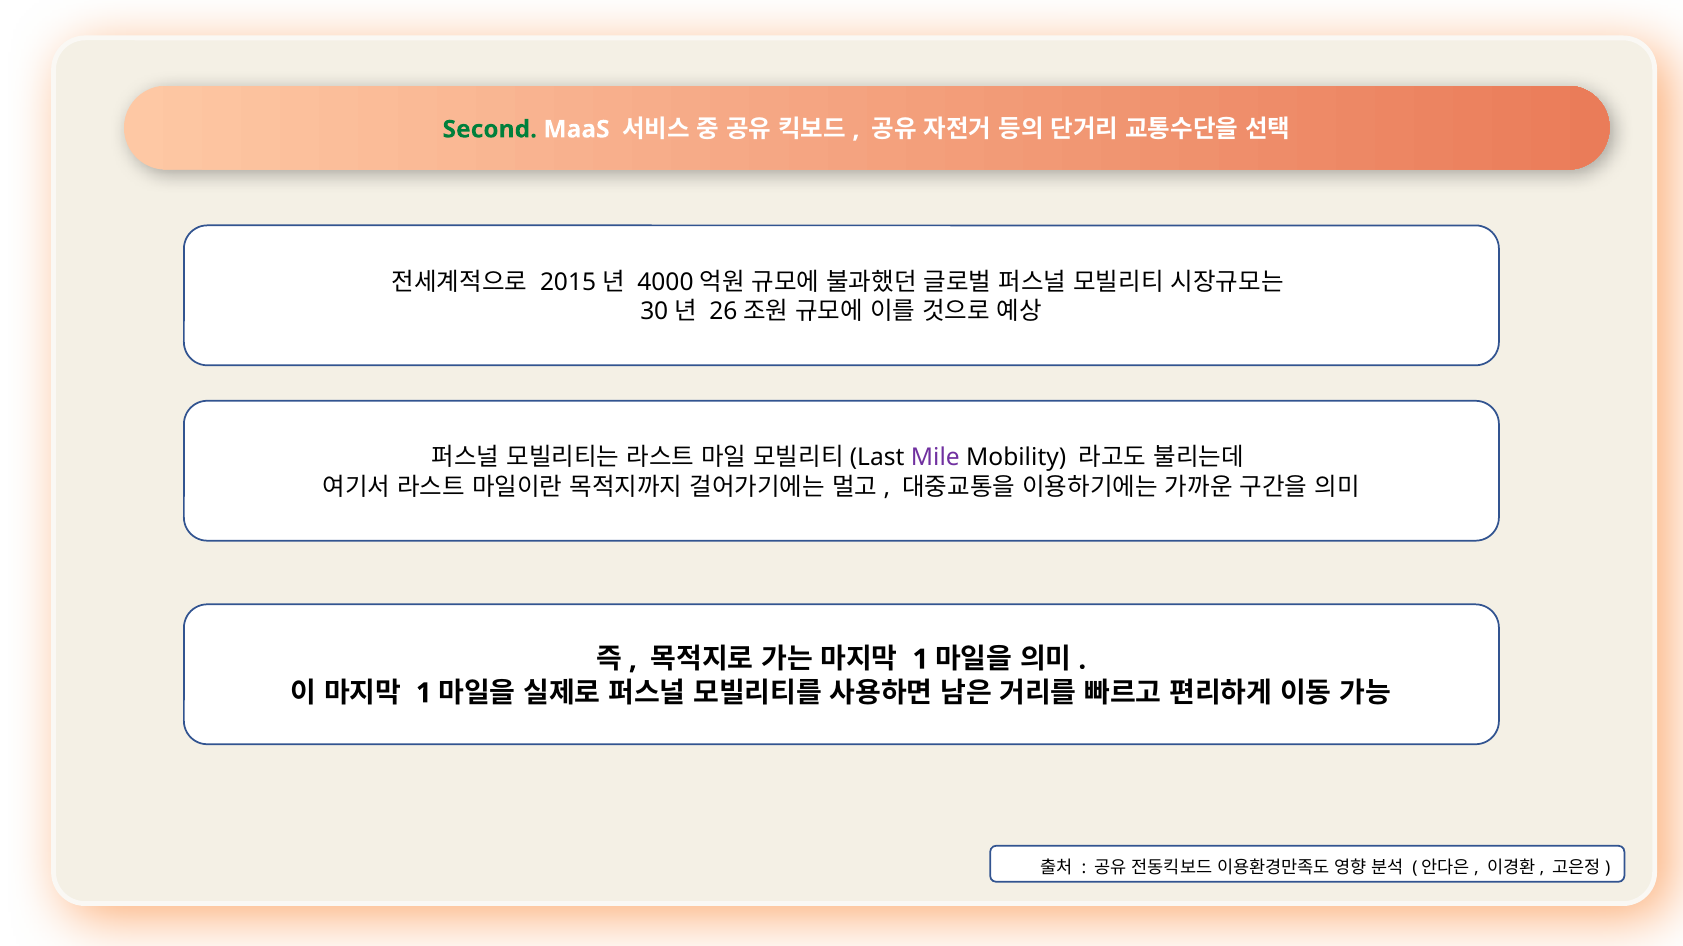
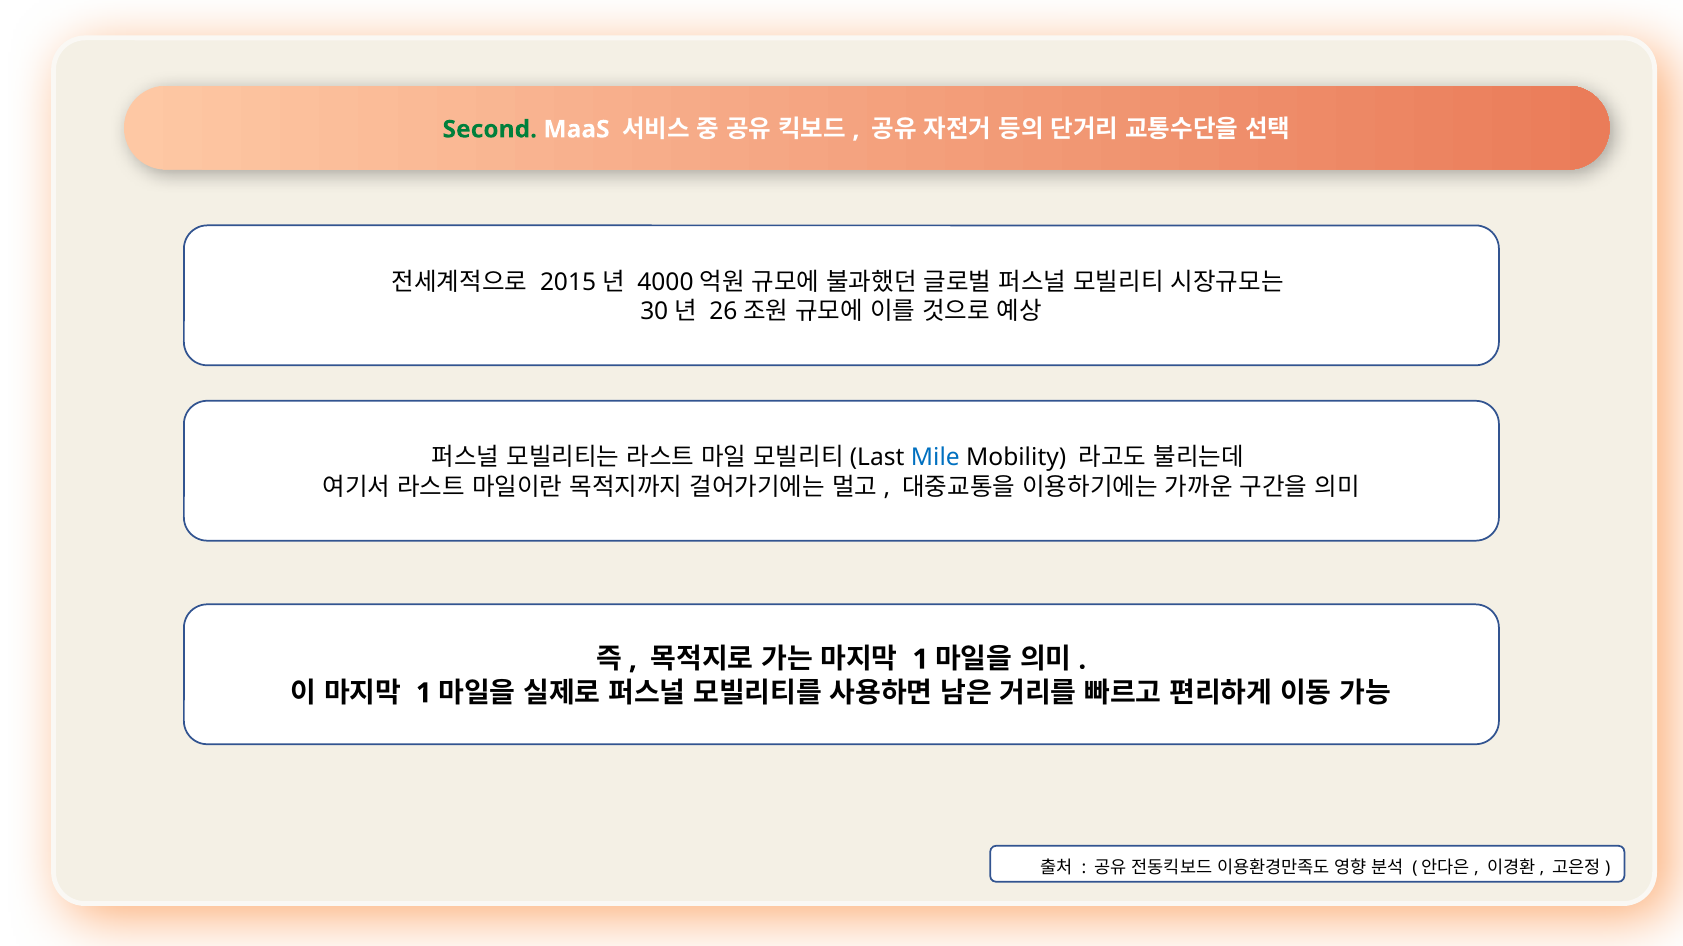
Mile colour: purple -> blue
